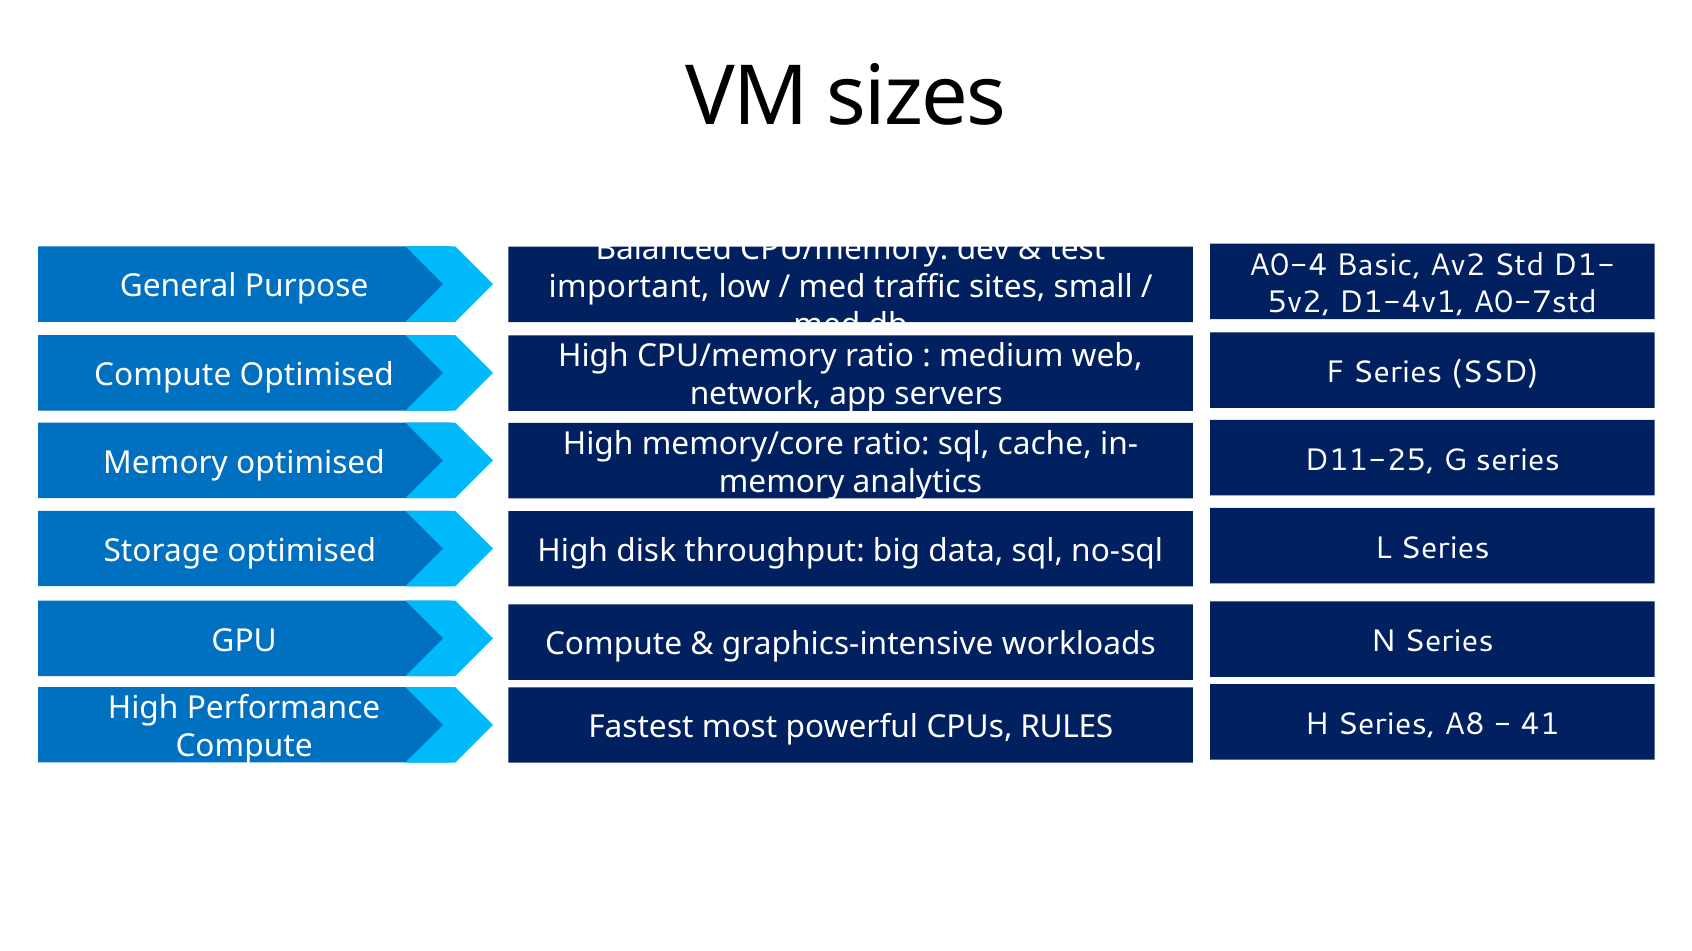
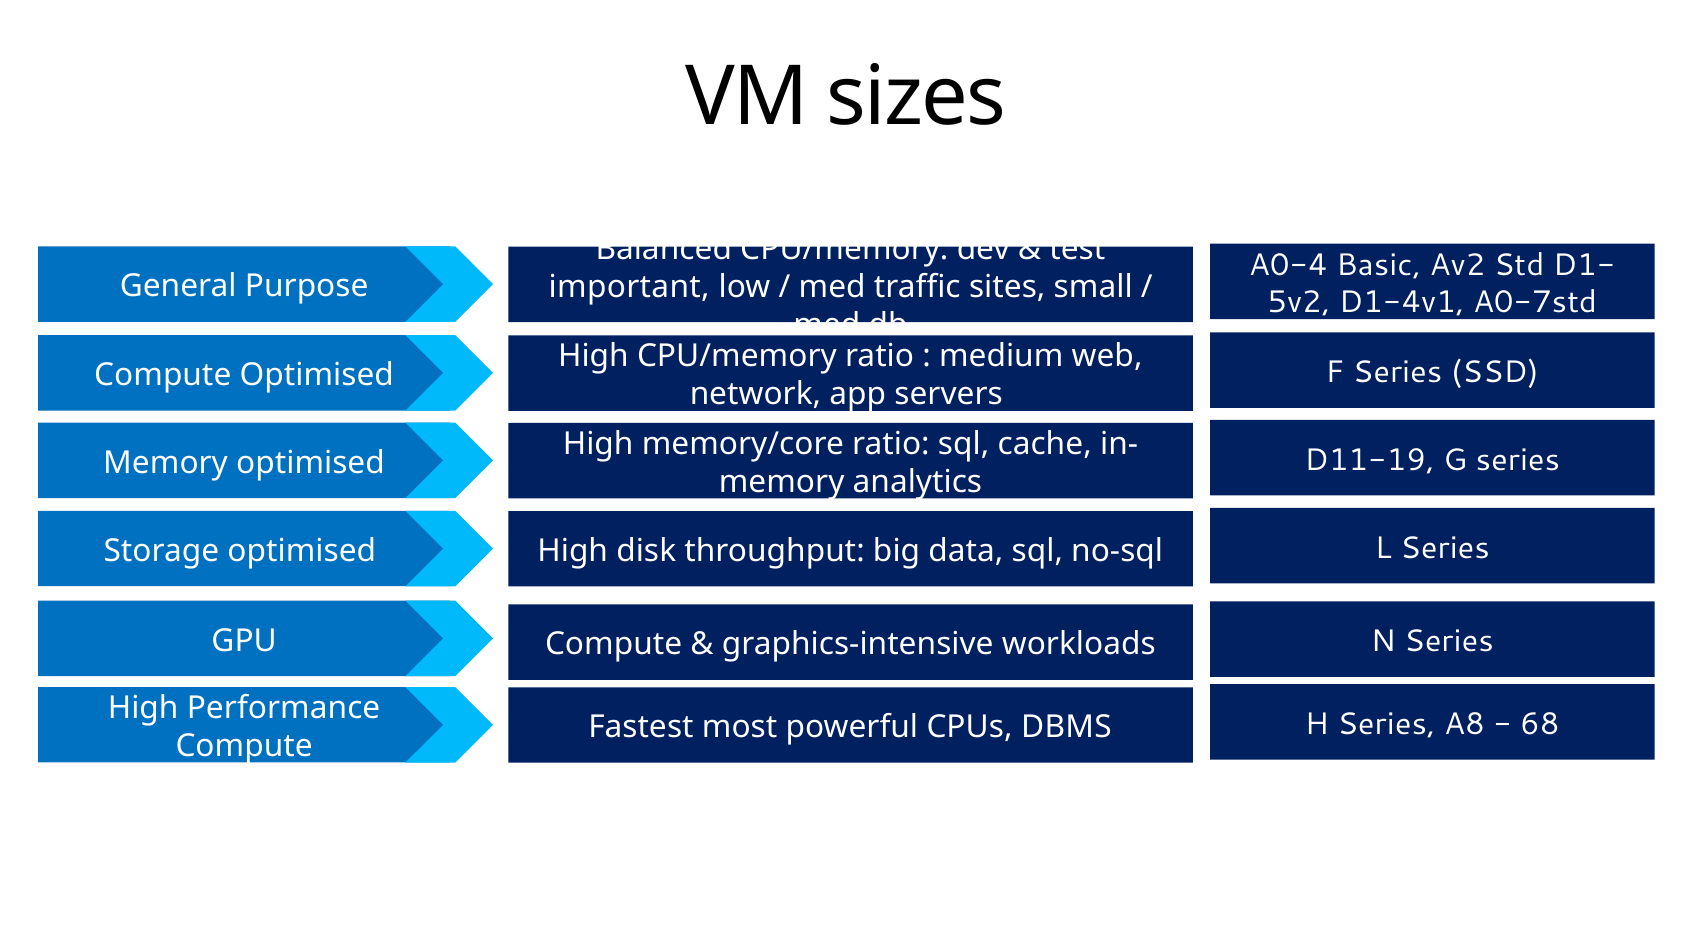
D11-25: D11-25 -> D11-19
41: 41 -> 68
RULES: RULES -> DBMS
